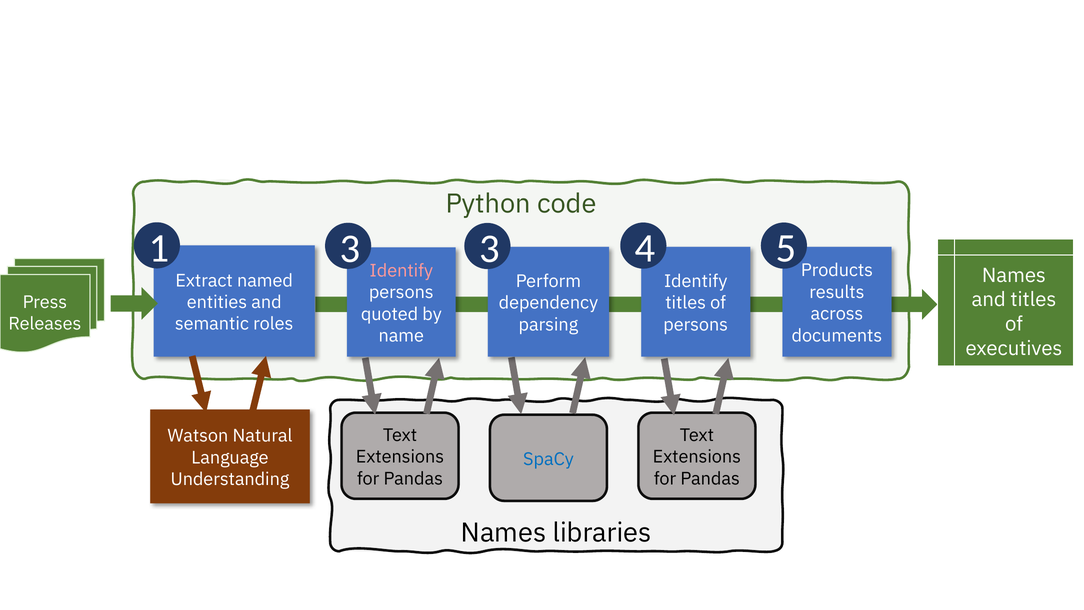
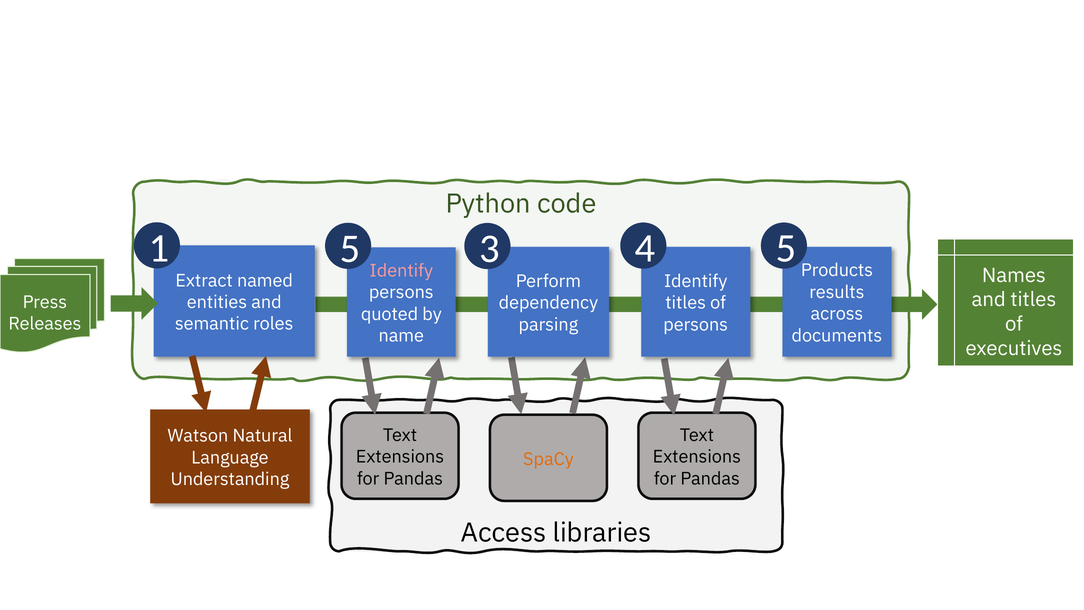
1 3: 3 -> 5
SpaCy colour: blue -> orange
Names at (504, 533): Names -> Access
